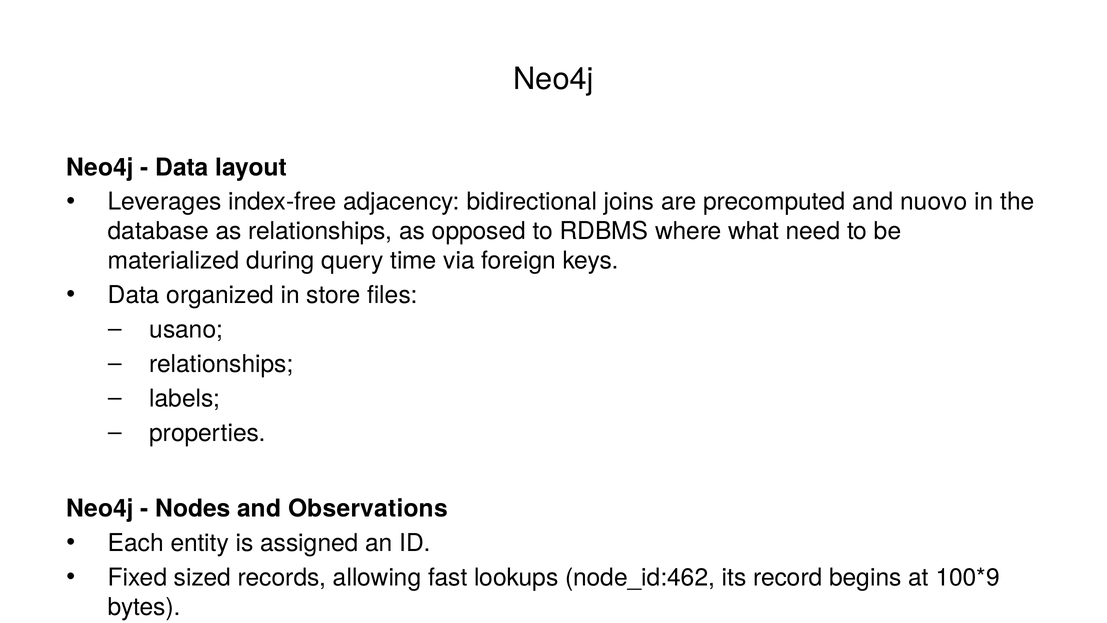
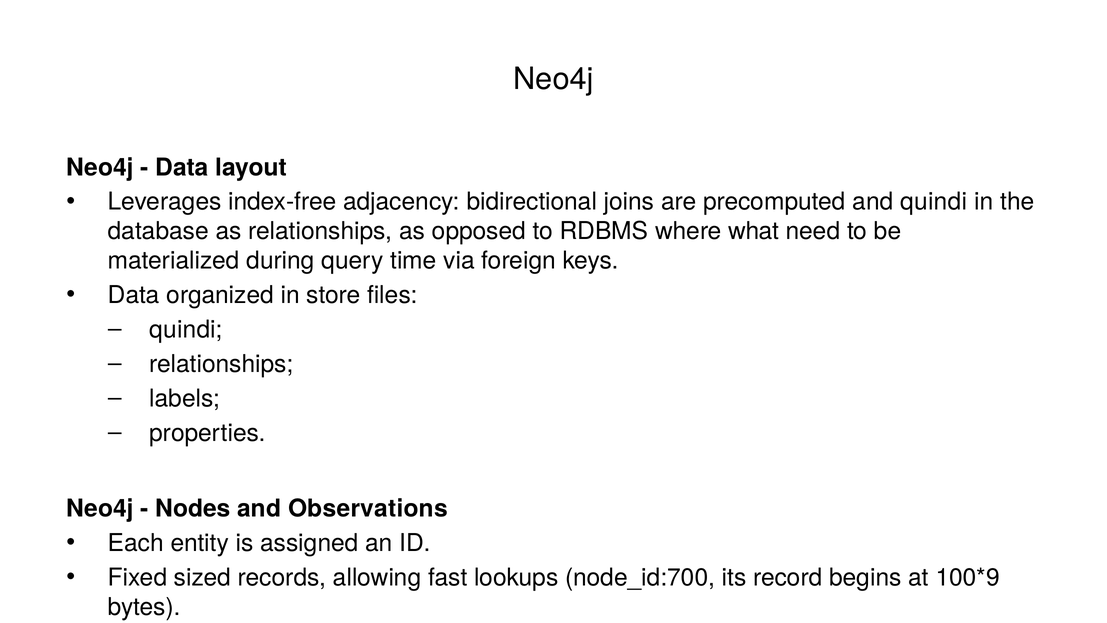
and nuovo: nuovo -> quindi
usano at (186, 330): usano -> quindi
node_id:462: node_id:462 -> node_id:700
